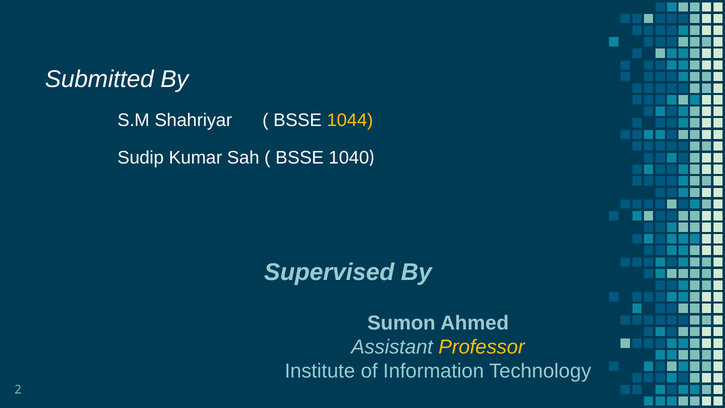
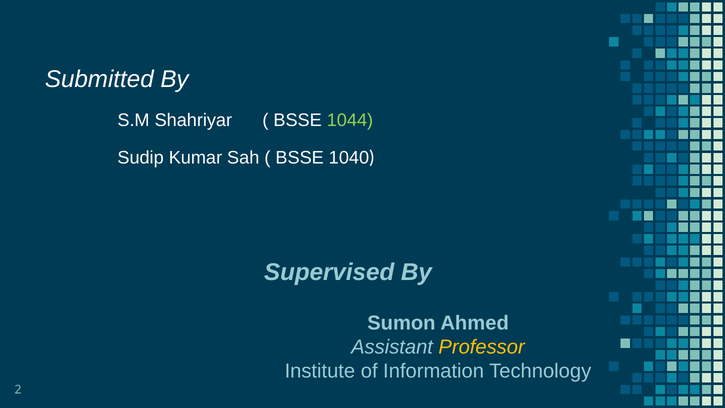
1044 colour: yellow -> light green
